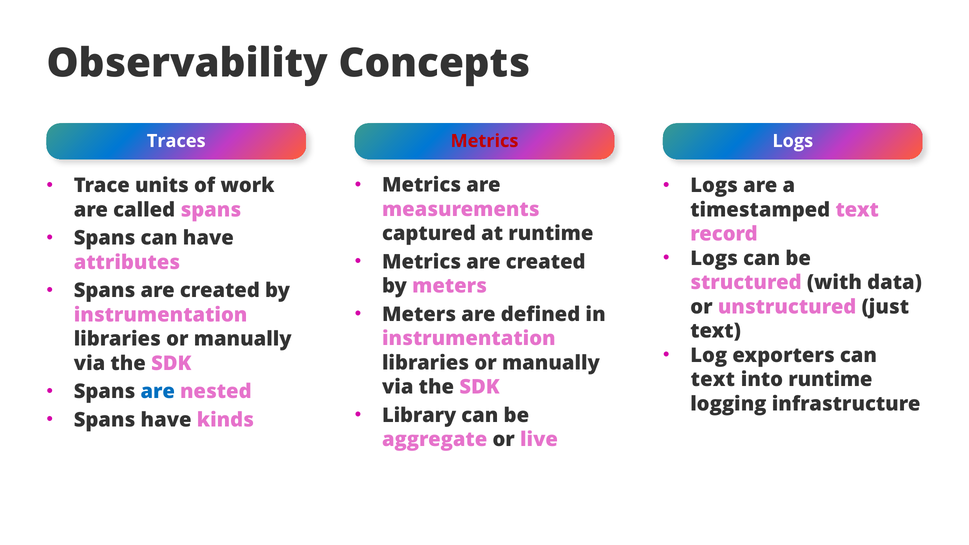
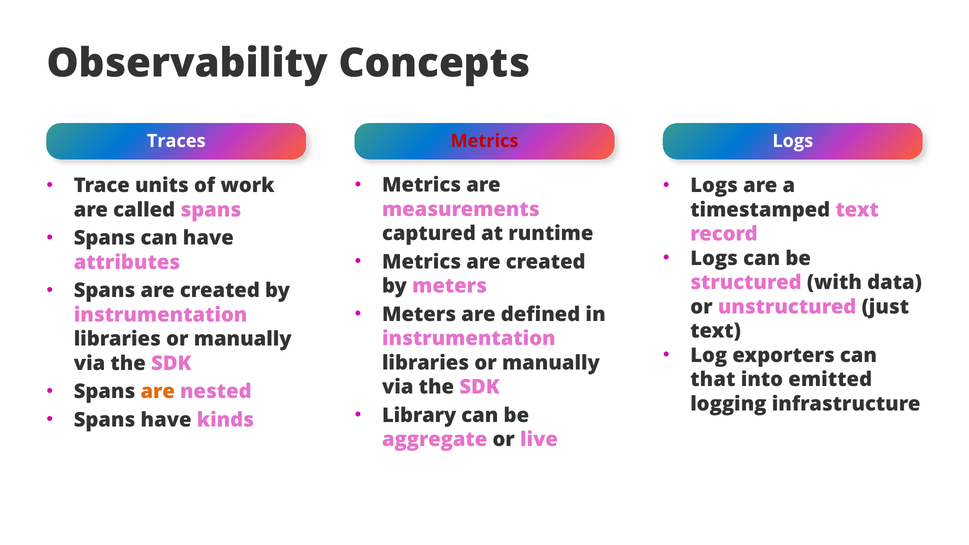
text at (713, 380): text -> that
into runtime: runtime -> emitted
are at (158, 392) colour: blue -> orange
